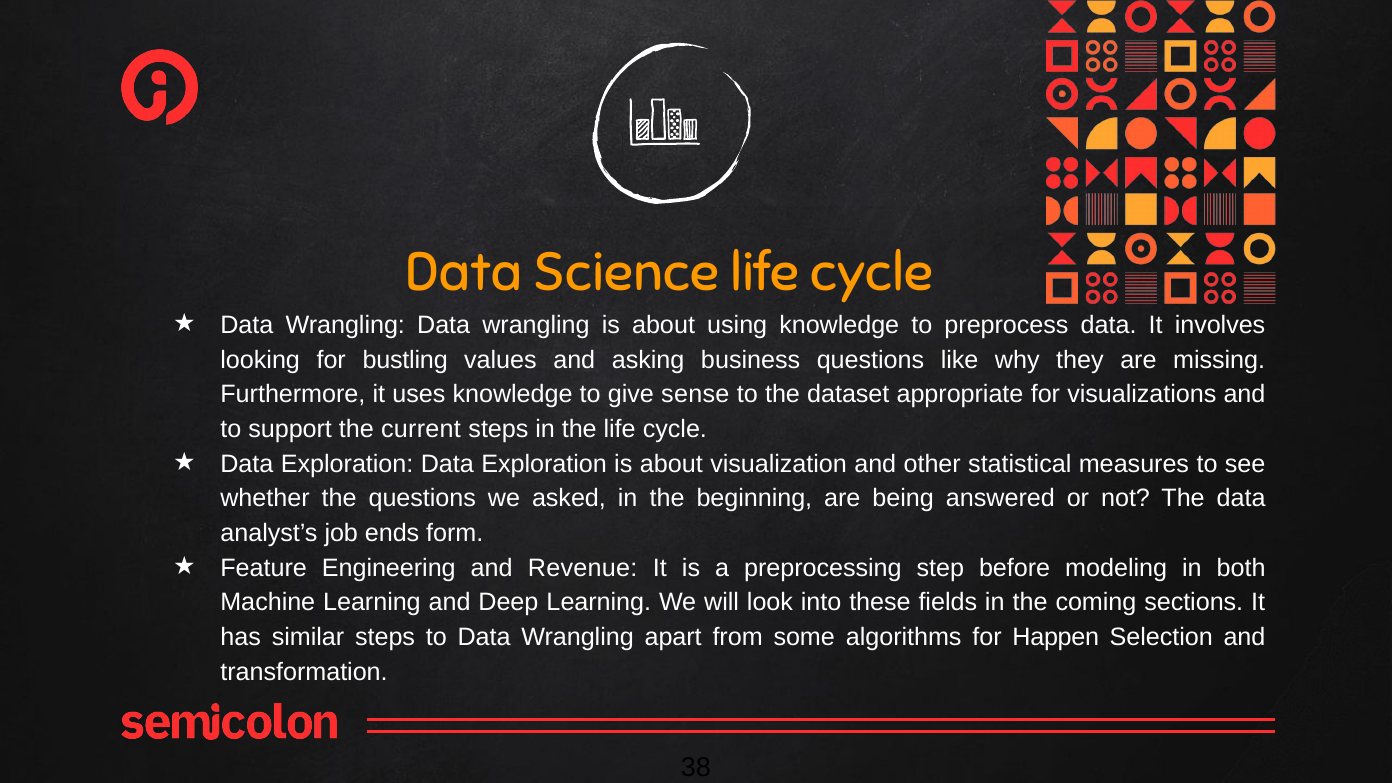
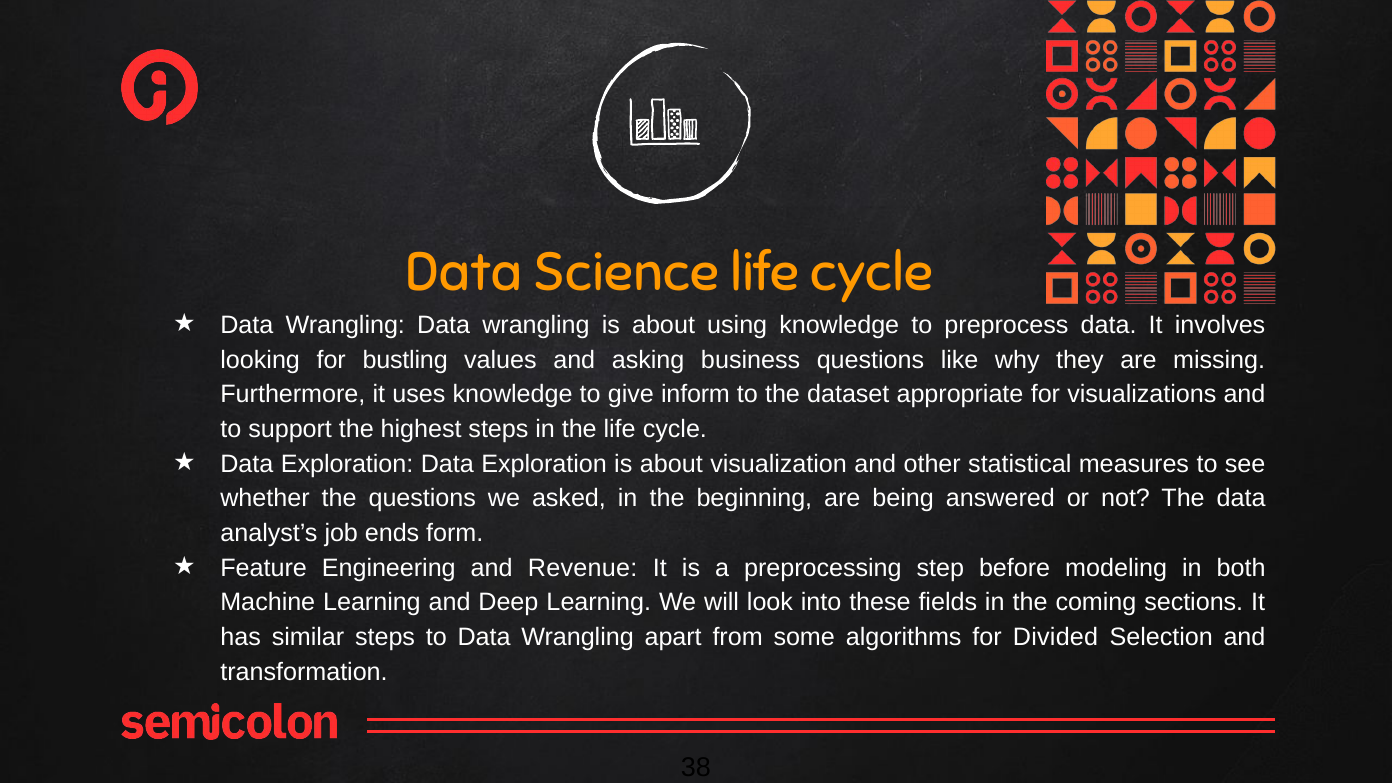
sense: sense -> inform
current: current -> highest
Happen: Happen -> Divided
